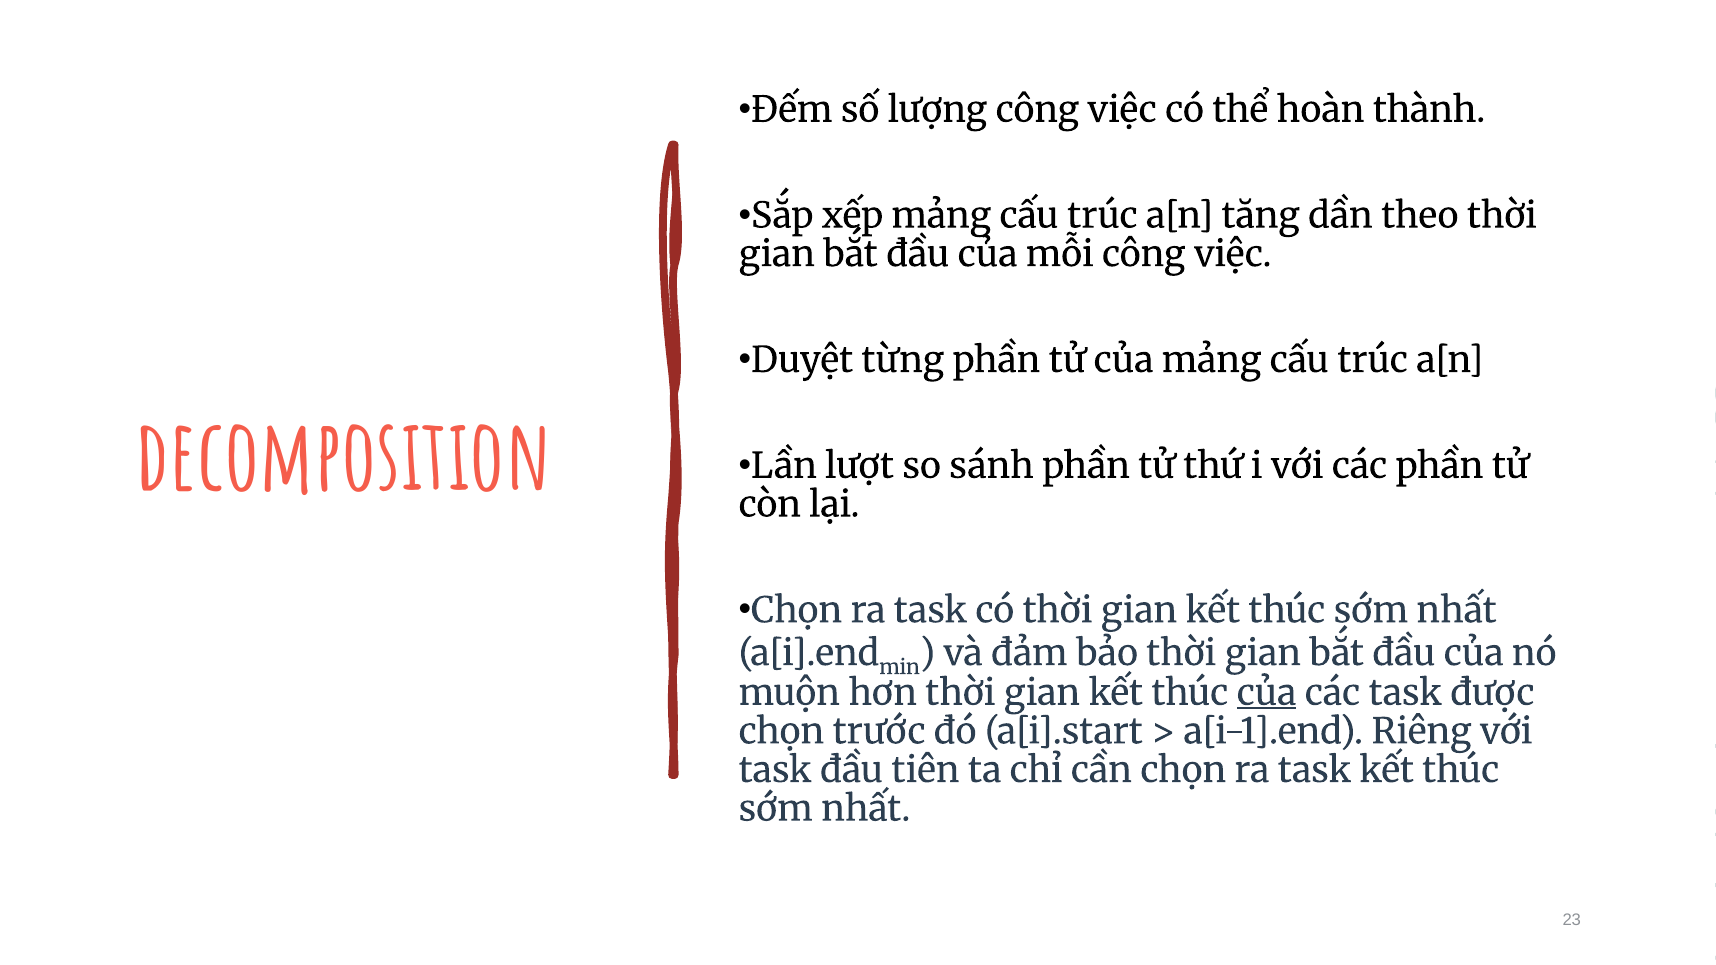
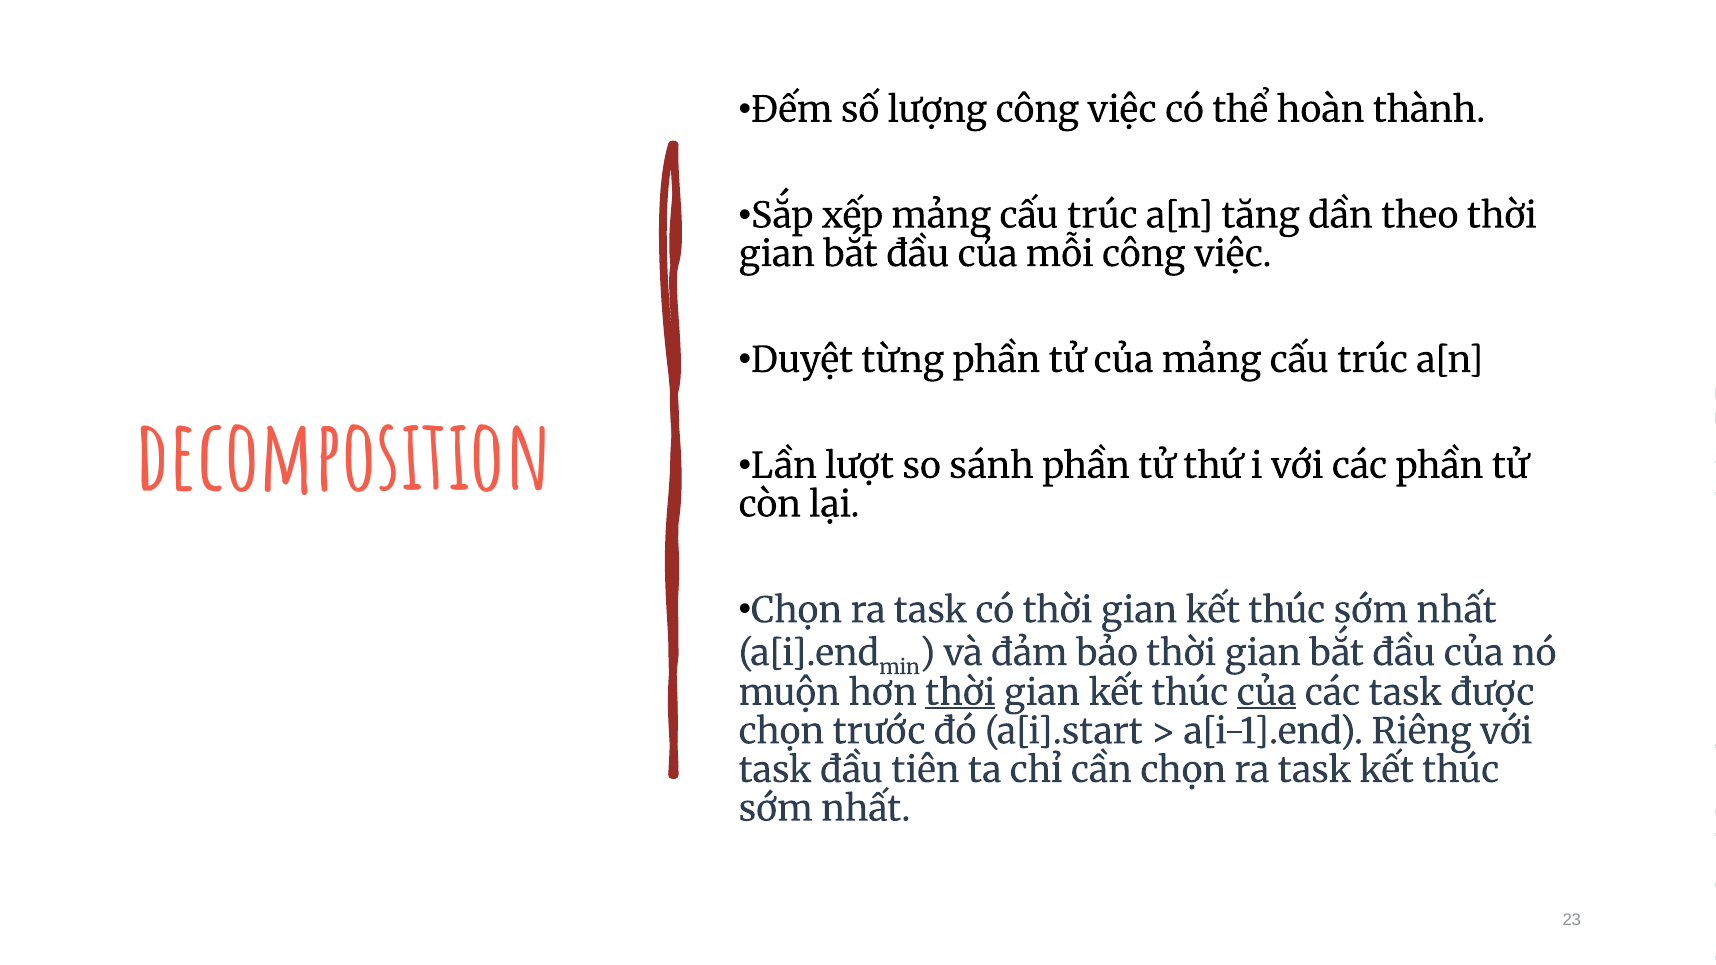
thời at (960, 693) underline: none -> present
